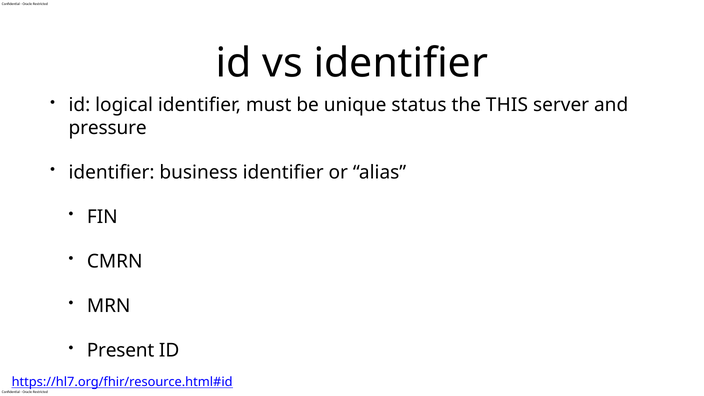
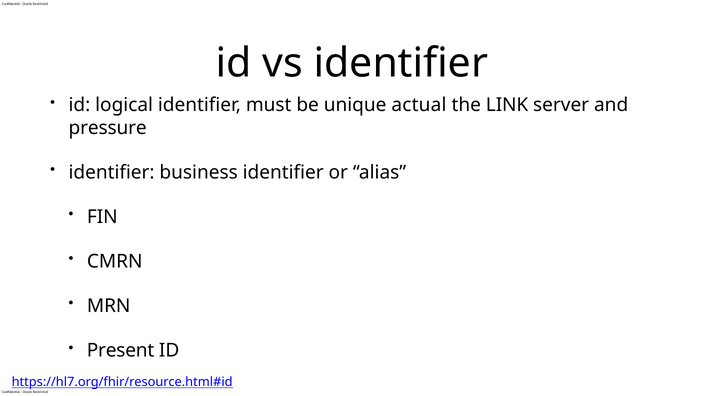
status: status -> actual
THIS: THIS -> LINK
